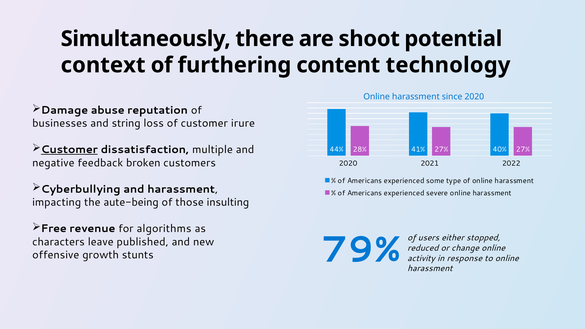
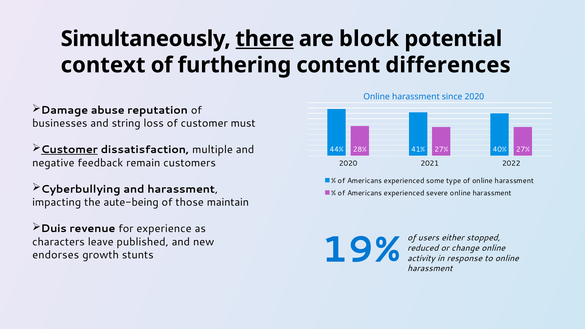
there underline: none -> present
shoot: shoot -> block
technology: technology -> differences
irure: irure -> must
broken: broken -> remain
insulting: insulting -> maintain
Free: Free -> Duis
algorithms: algorithms -> experience
offensive: offensive -> endorses
79%: 79% -> 19%
